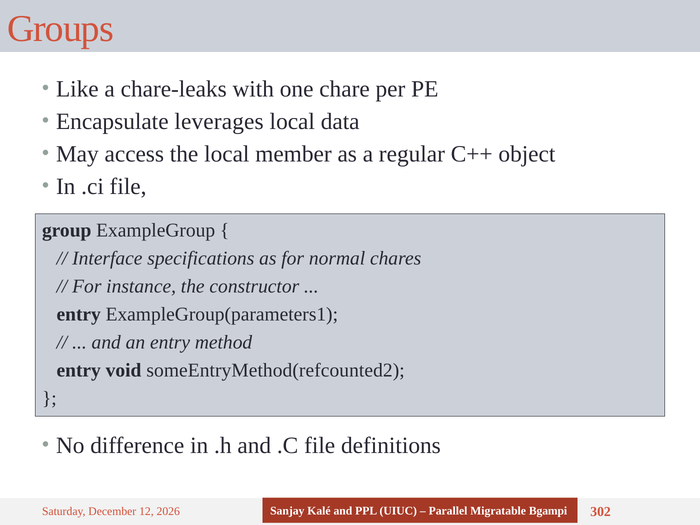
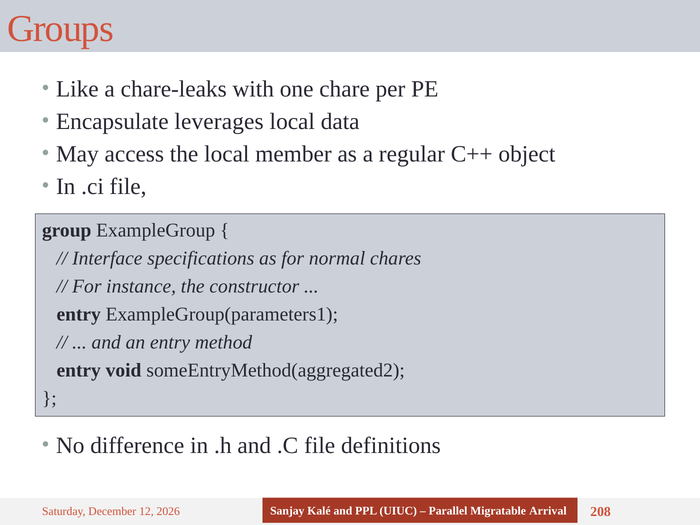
someEntryMethod(refcounted2: someEntryMethod(refcounted2 -> someEntryMethod(aggregated2
Bgampi: Bgampi -> Arrival
302: 302 -> 208
